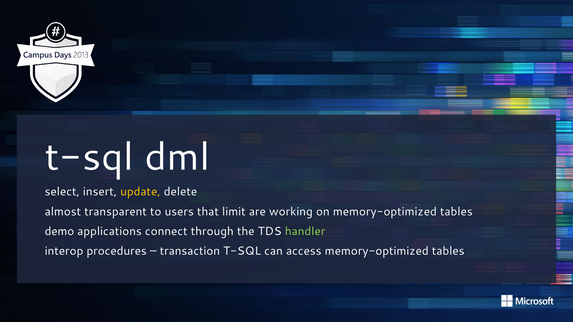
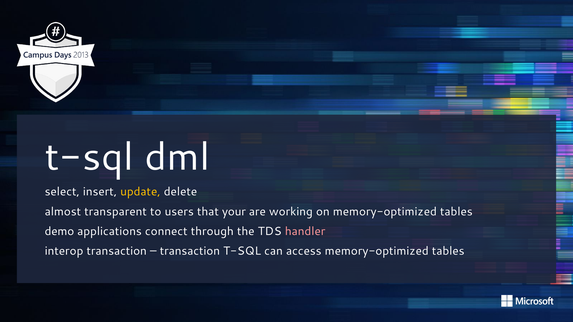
limit: limit -> your
handler colour: light green -> pink
interop procedures: procedures -> transaction
